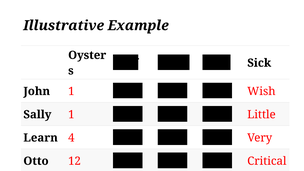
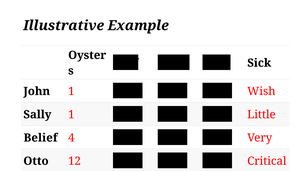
Learn: Learn -> Belief
